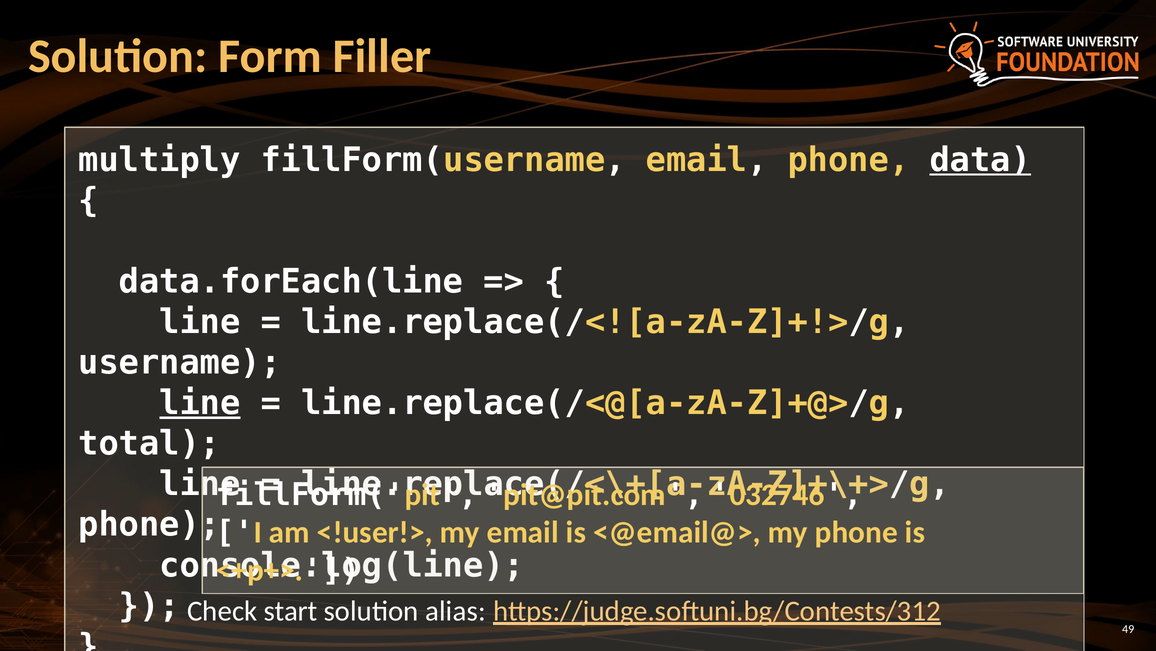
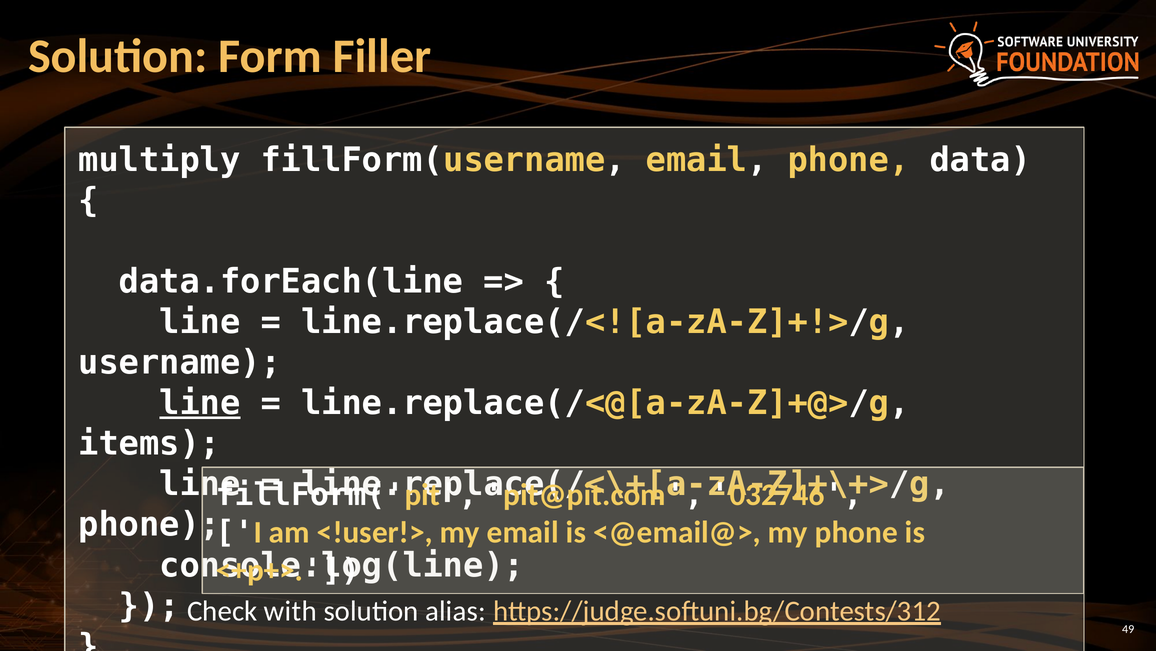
data underline: present -> none
total: total -> items
start: start -> with
